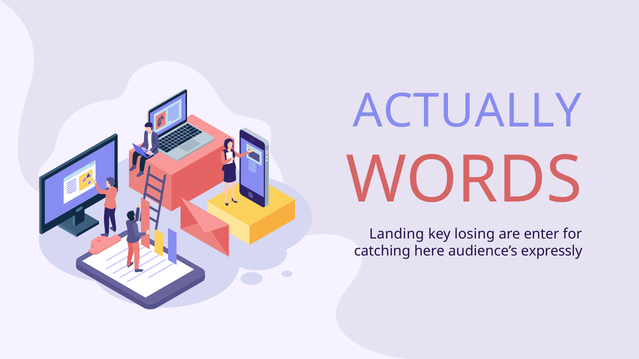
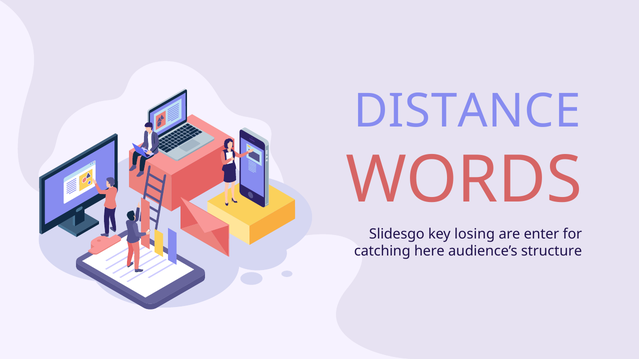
ACTUALLY: ACTUALLY -> DISTANCE
Landing: Landing -> Slidesgo
expressly: expressly -> structure
